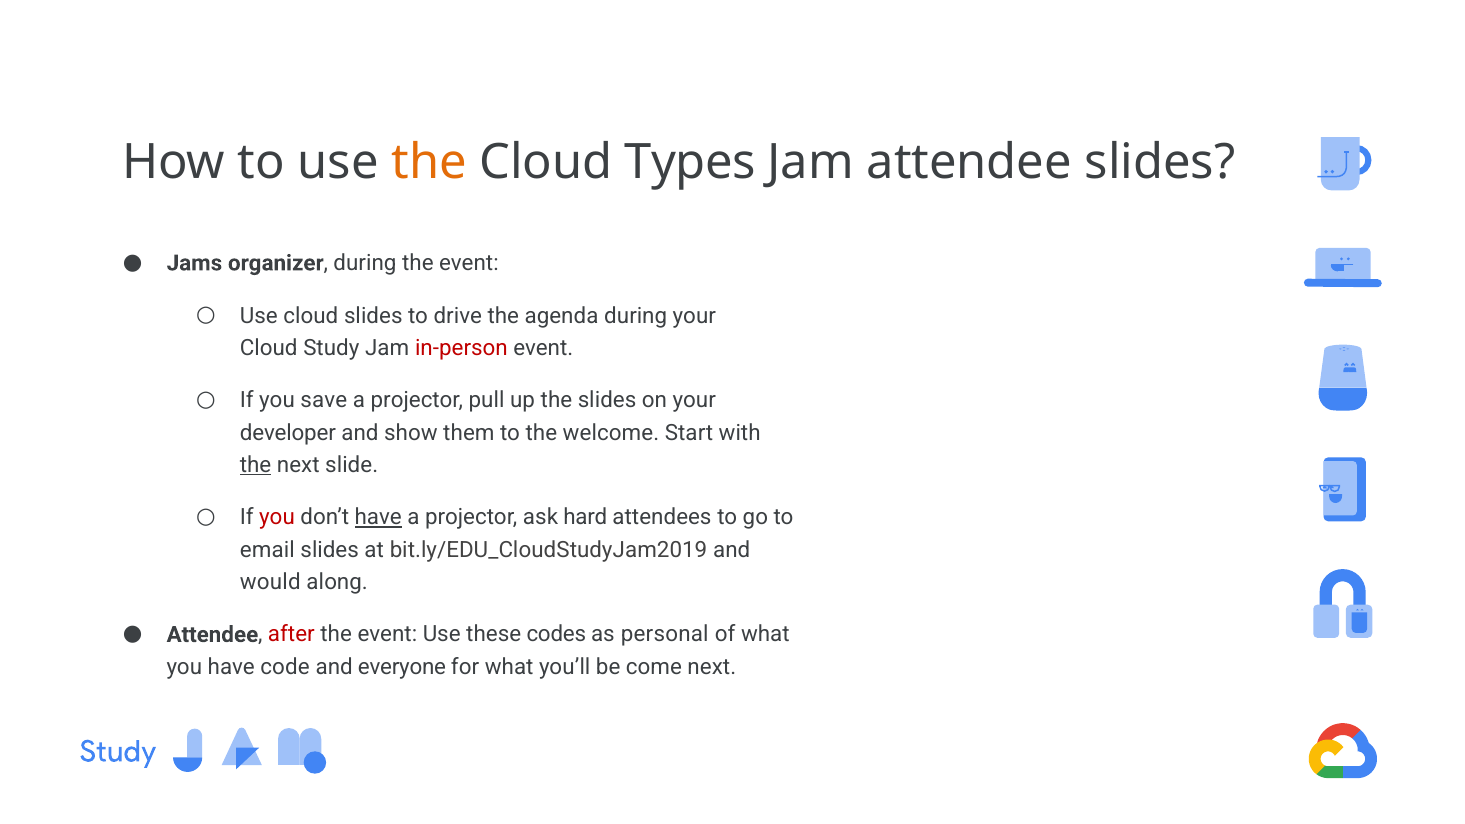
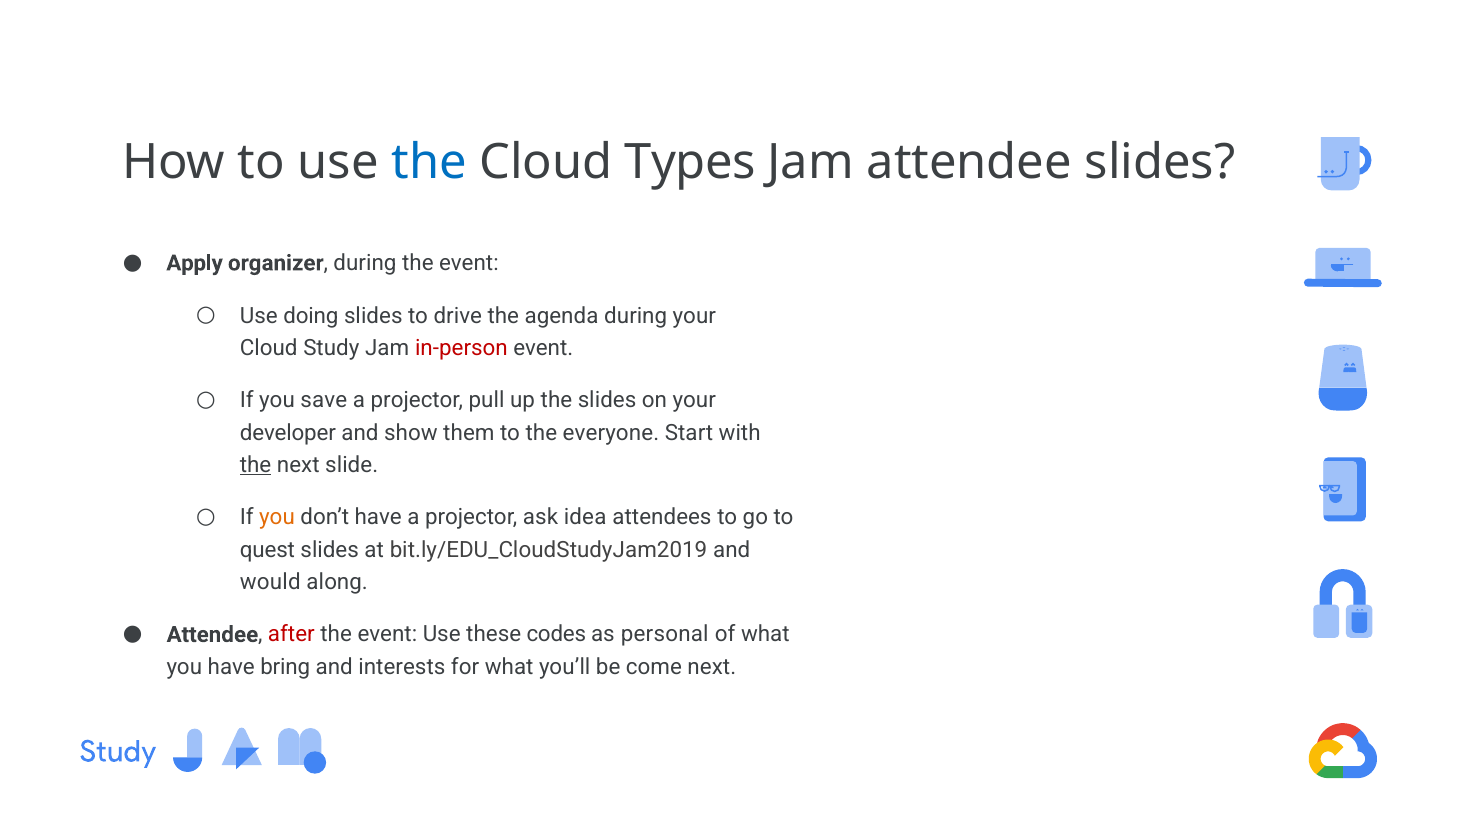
the at (429, 162) colour: orange -> blue
Jams: Jams -> Apply
Use cloud: cloud -> doing
welcome: welcome -> everyone
you at (277, 518) colour: red -> orange
have at (378, 518) underline: present -> none
hard: hard -> idea
email: email -> quest
code: code -> bring
everyone: everyone -> interests
